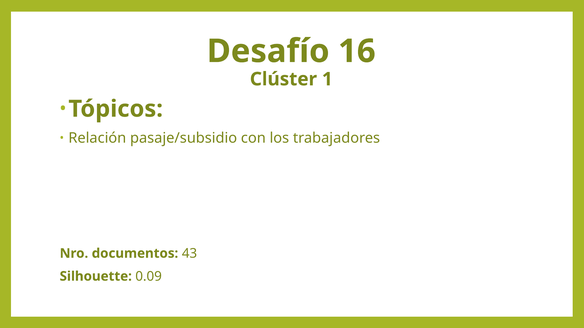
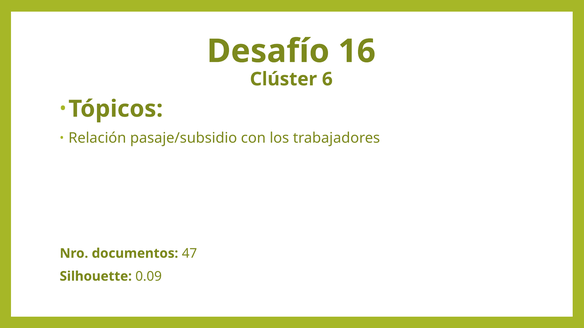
1: 1 -> 6
43: 43 -> 47
